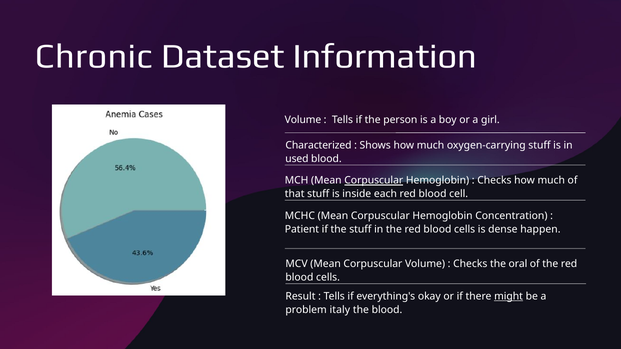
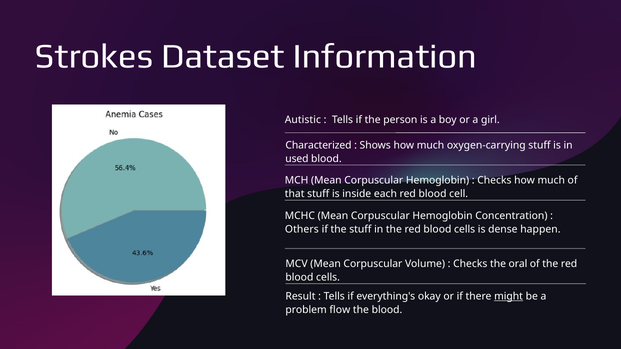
Chronic: Chronic -> Strokes
Volume at (303, 120): Volume -> Autistic
Corpuscular at (374, 181) underline: present -> none
Patient: Patient -> Others
italy: italy -> flow
